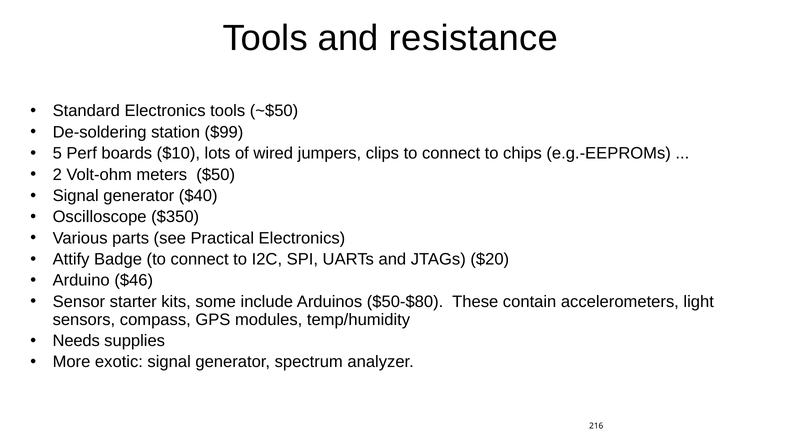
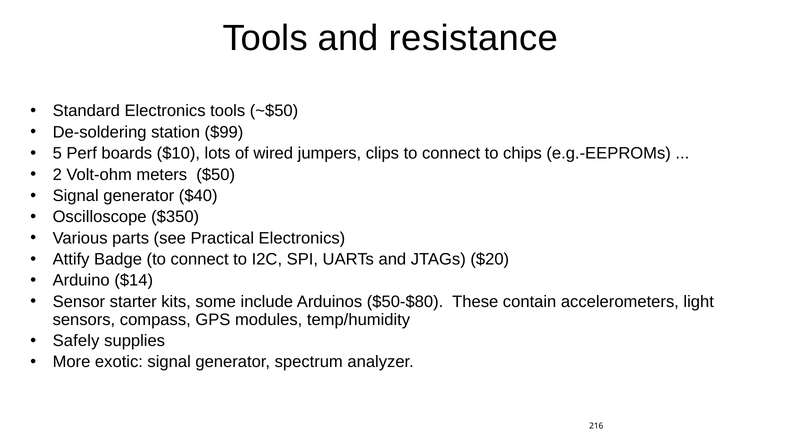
$46: $46 -> $14
Needs: Needs -> Safely
